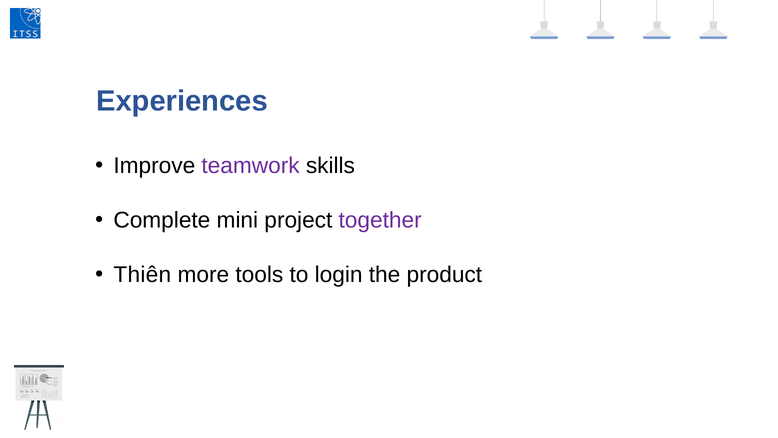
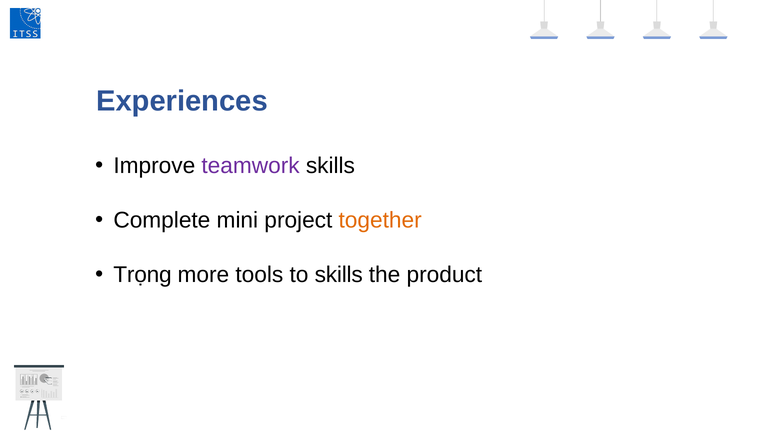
together colour: purple -> orange
Thiên: Thiên -> Trọng
to login: login -> skills
